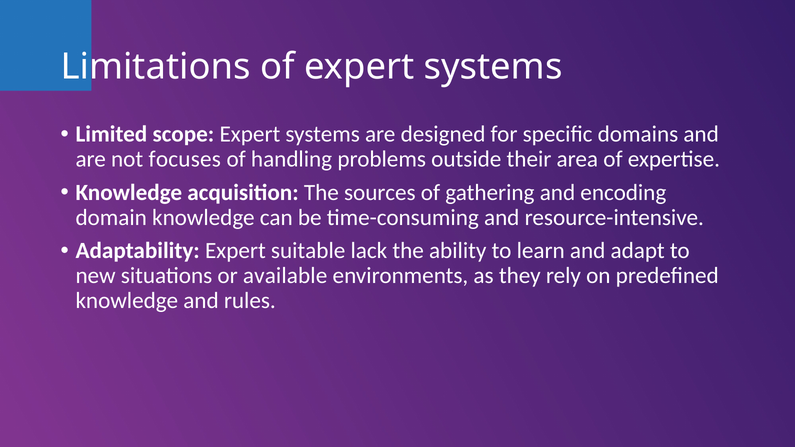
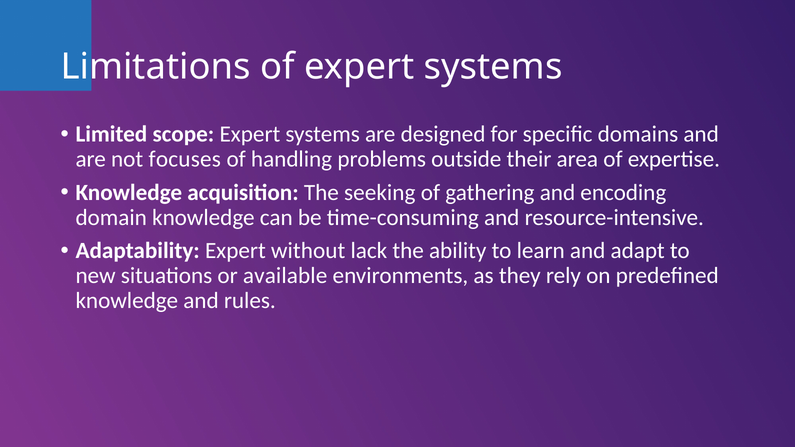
sources: sources -> seeking
suitable: suitable -> without
